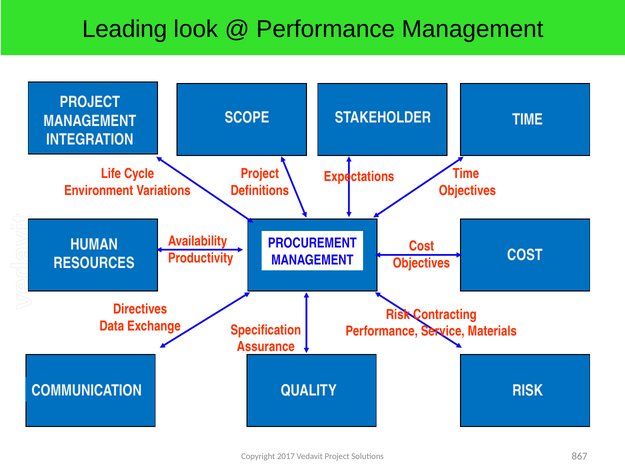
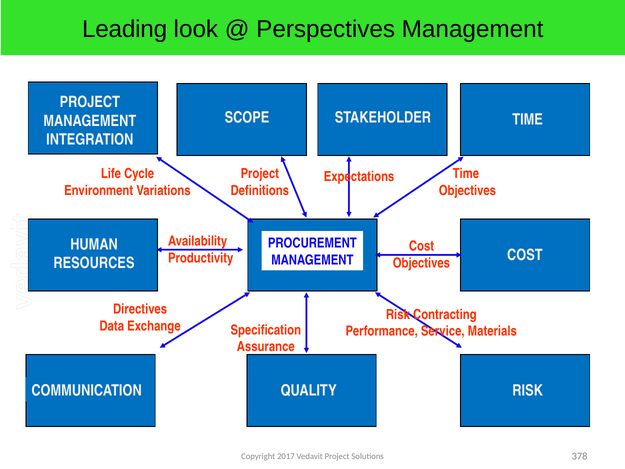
Performance at (326, 29): Performance -> Perspectives
867: 867 -> 378
